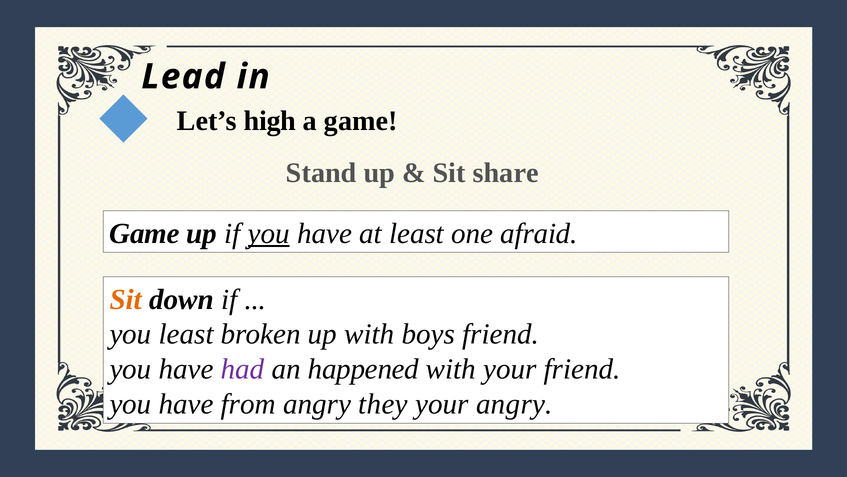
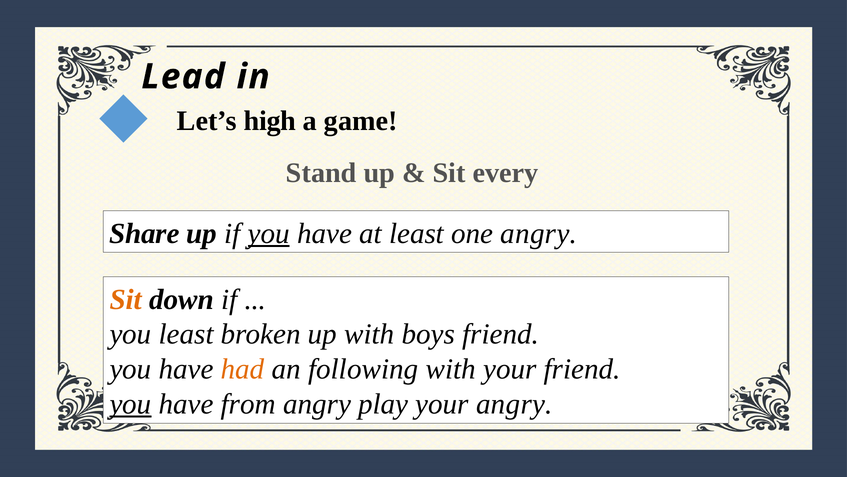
share: share -> every
Game at (144, 233): Game -> Share
one afraid: afraid -> angry
had colour: purple -> orange
happened: happened -> following
you at (131, 404) underline: none -> present
they: they -> play
